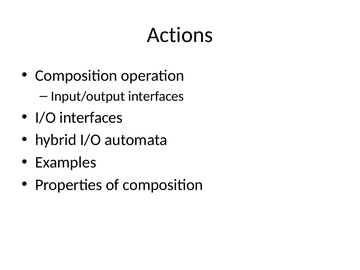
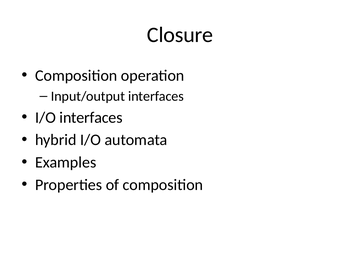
Actions: Actions -> Closure
